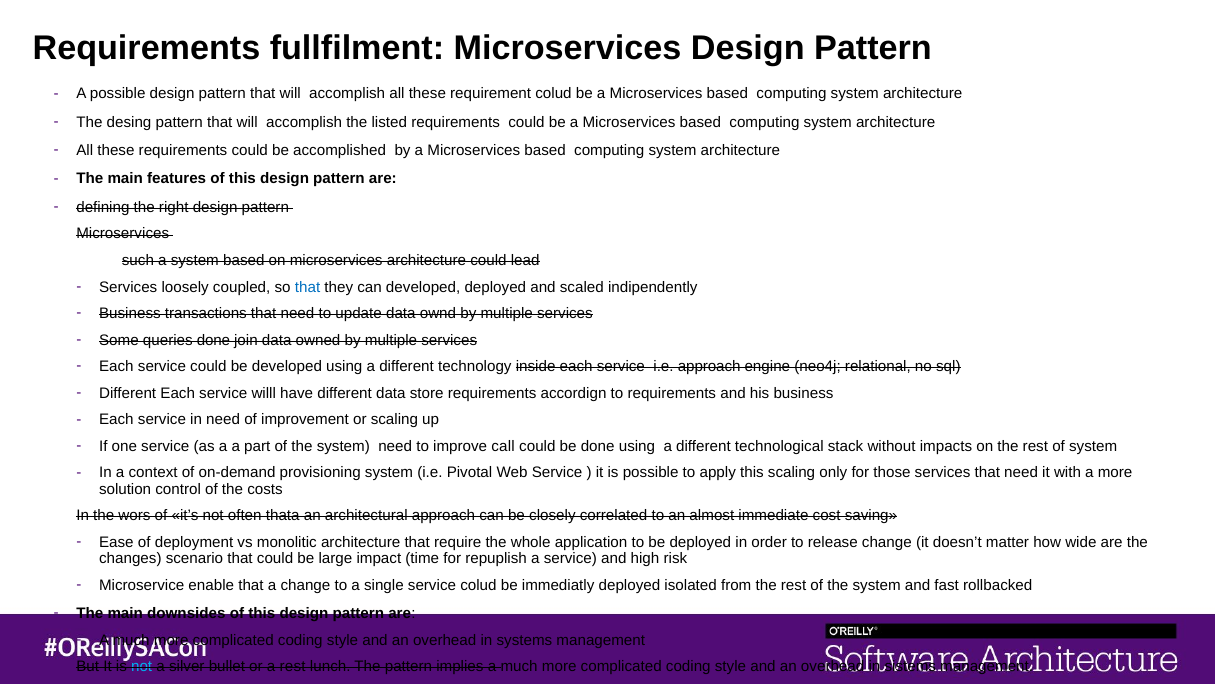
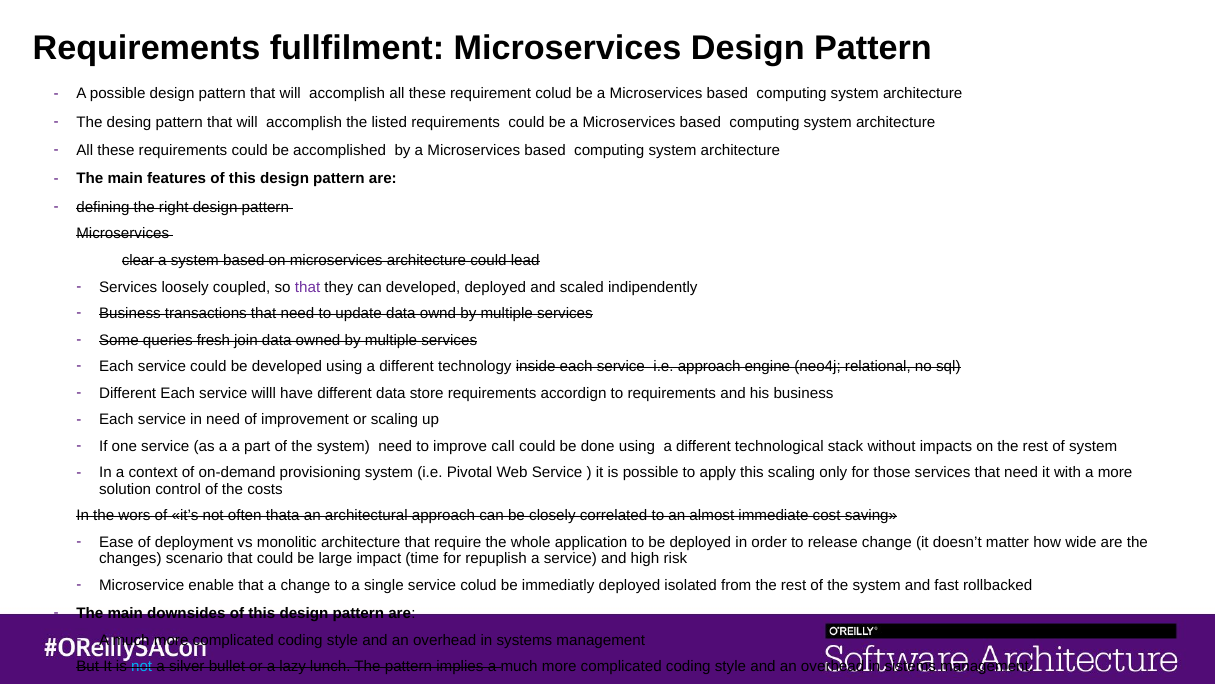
such: such -> clear
that at (308, 287) colour: blue -> purple
queries done: done -> fresh
a rest: rest -> lazy
